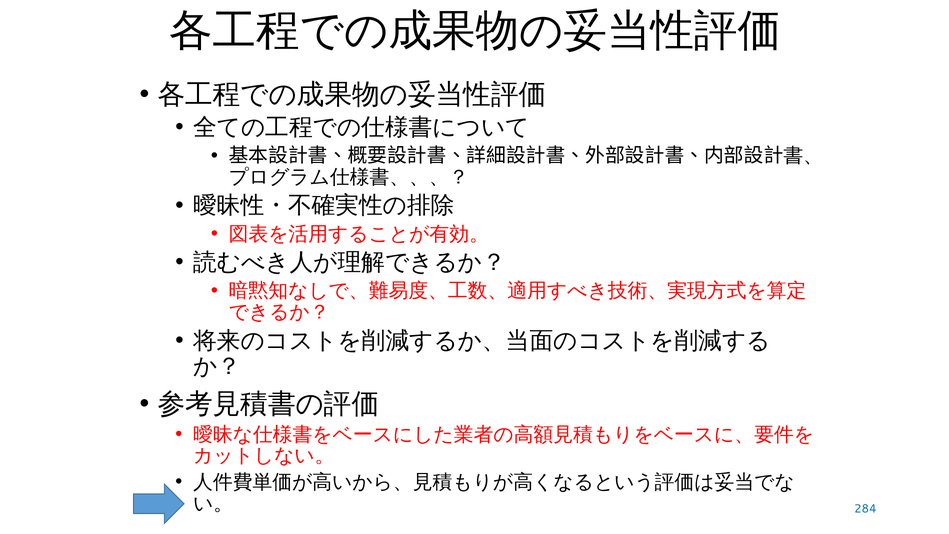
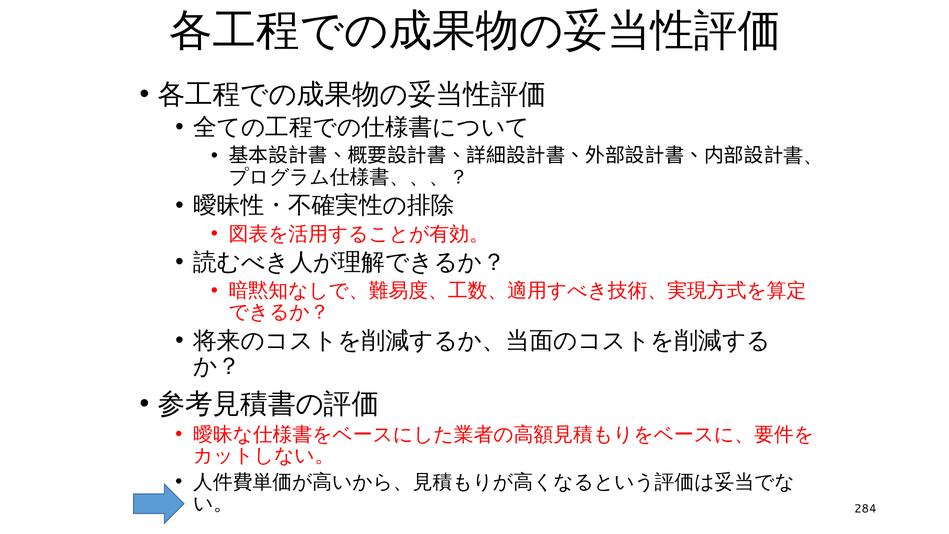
284 colour: blue -> black
